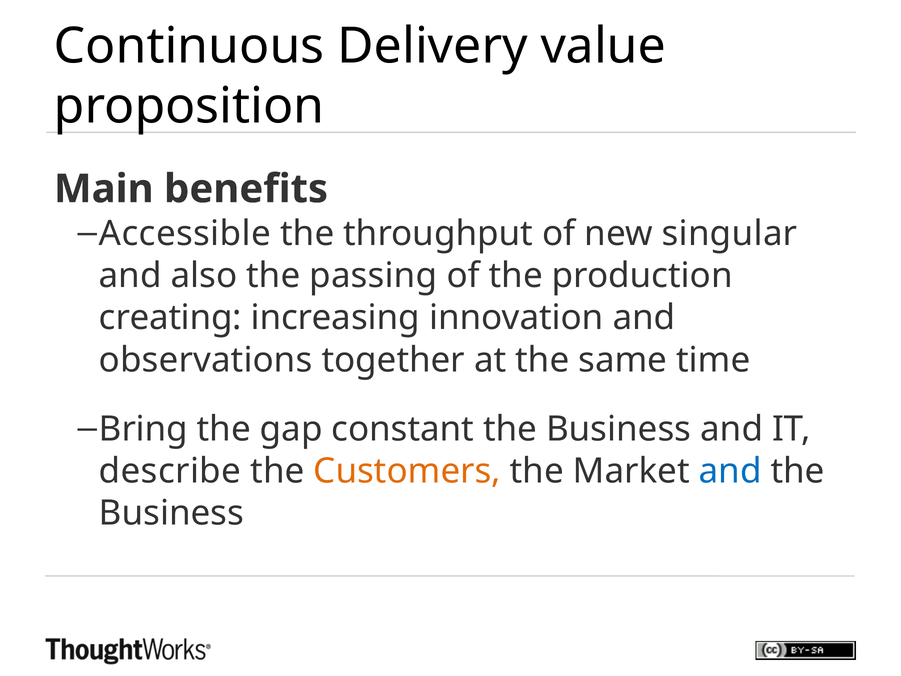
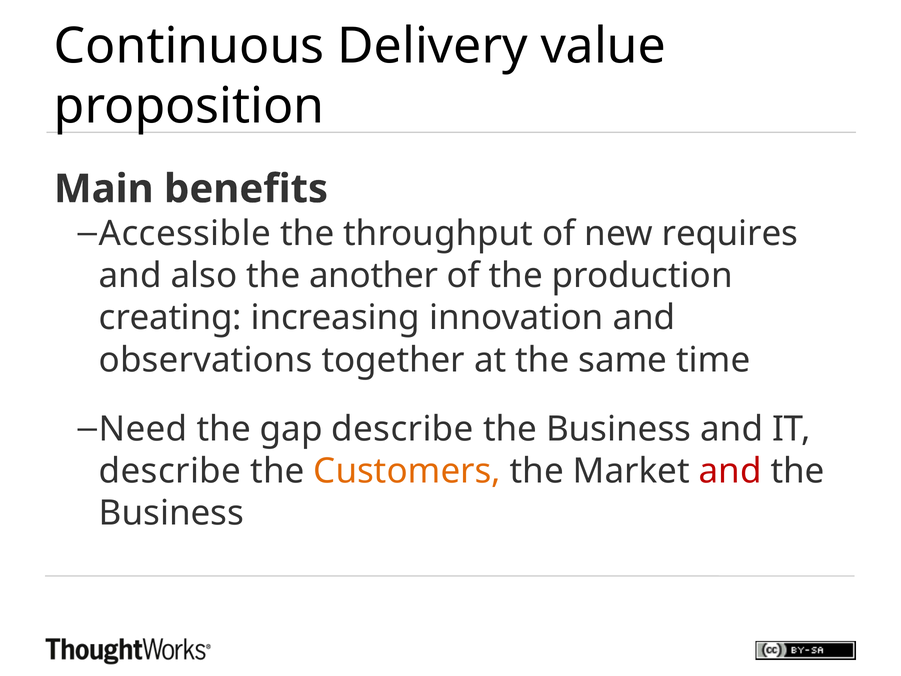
singular: singular -> requires
passing: passing -> another
Bring: Bring -> Need
gap constant: constant -> describe
and at (730, 471) colour: blue -> red
